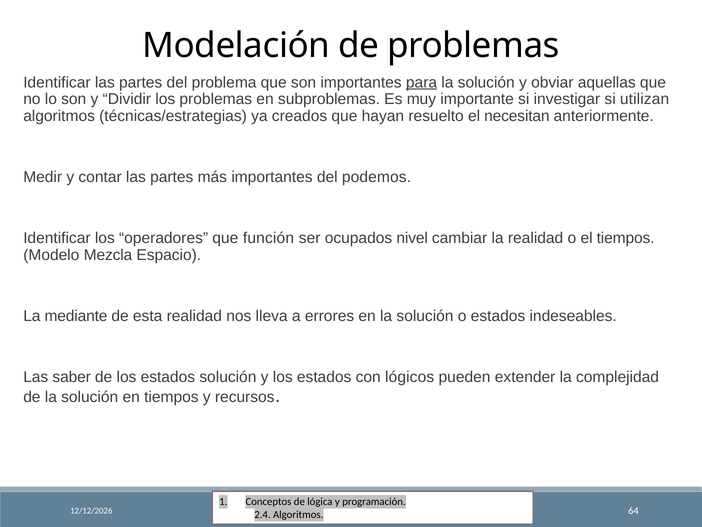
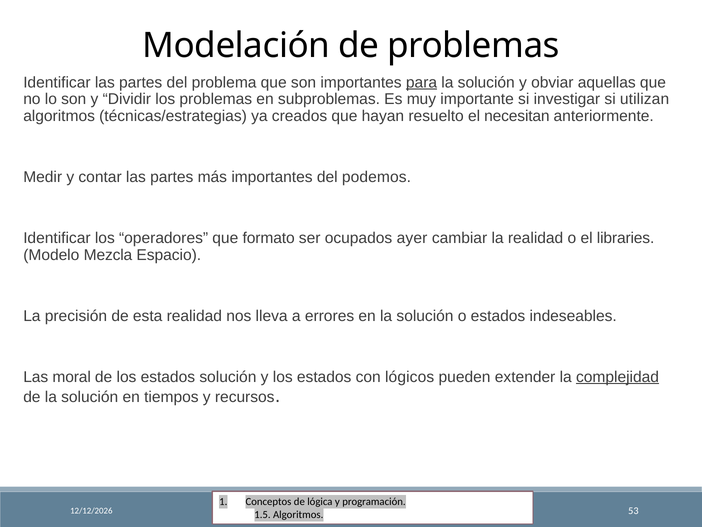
función: función -> formato
nivel: nivel -> ayer
el tiempos: tiempos -> libraries
mediante: mediante -> precisión
saber: saber -> moral
complejidad underline: none -> present
64: 64 -> 53
2.4: 2.4 -> 1.5
